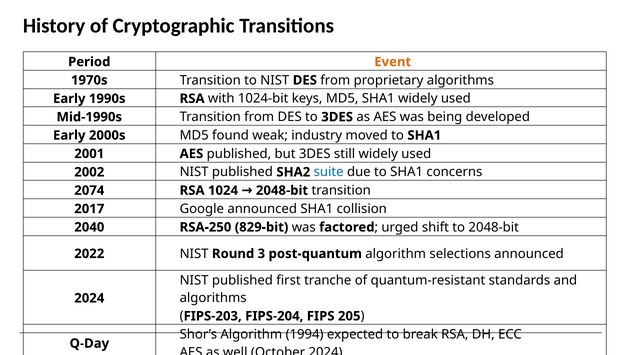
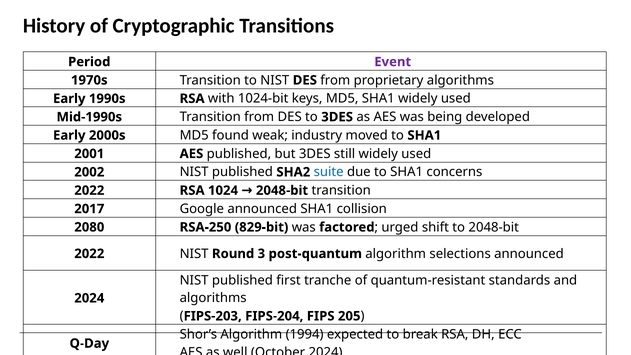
Event colour: orange -> purple
2074 at (89, 190): 2074 -> 2022
2040: 2040 -> 2080
